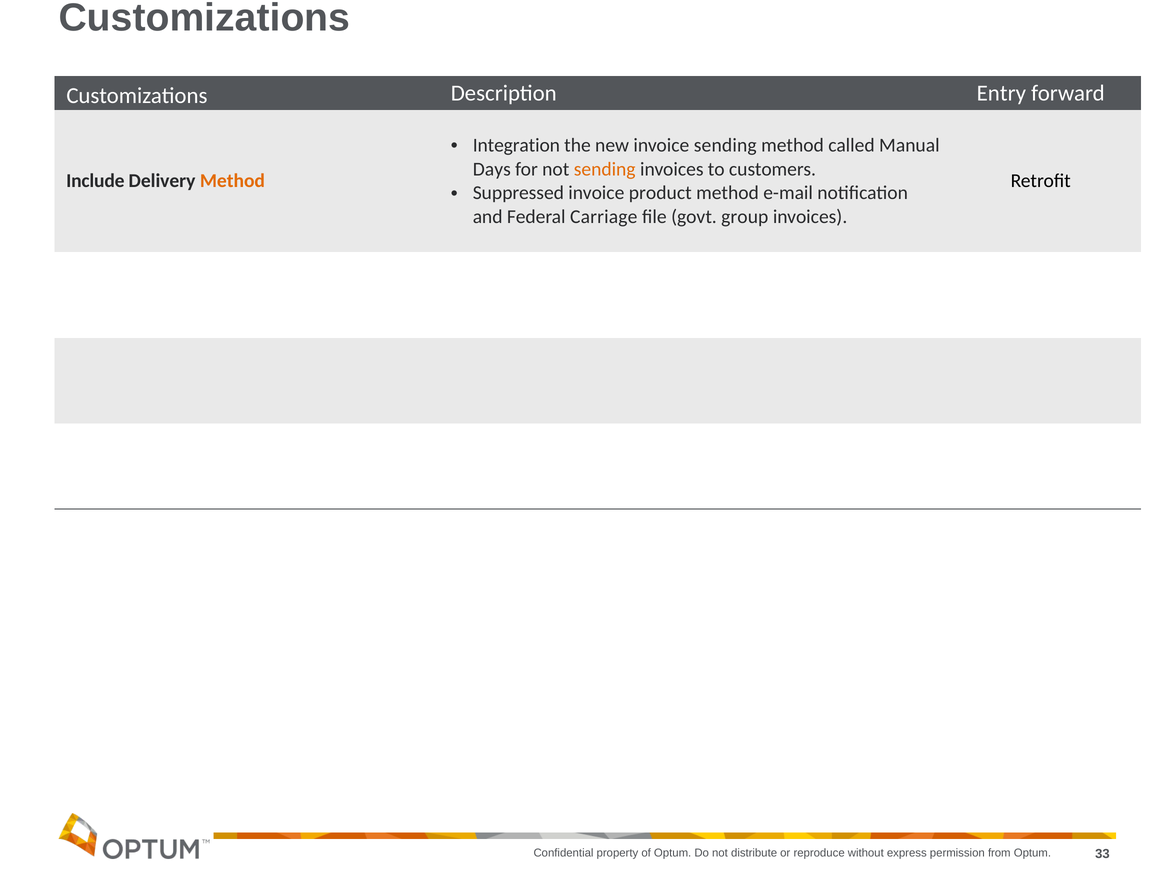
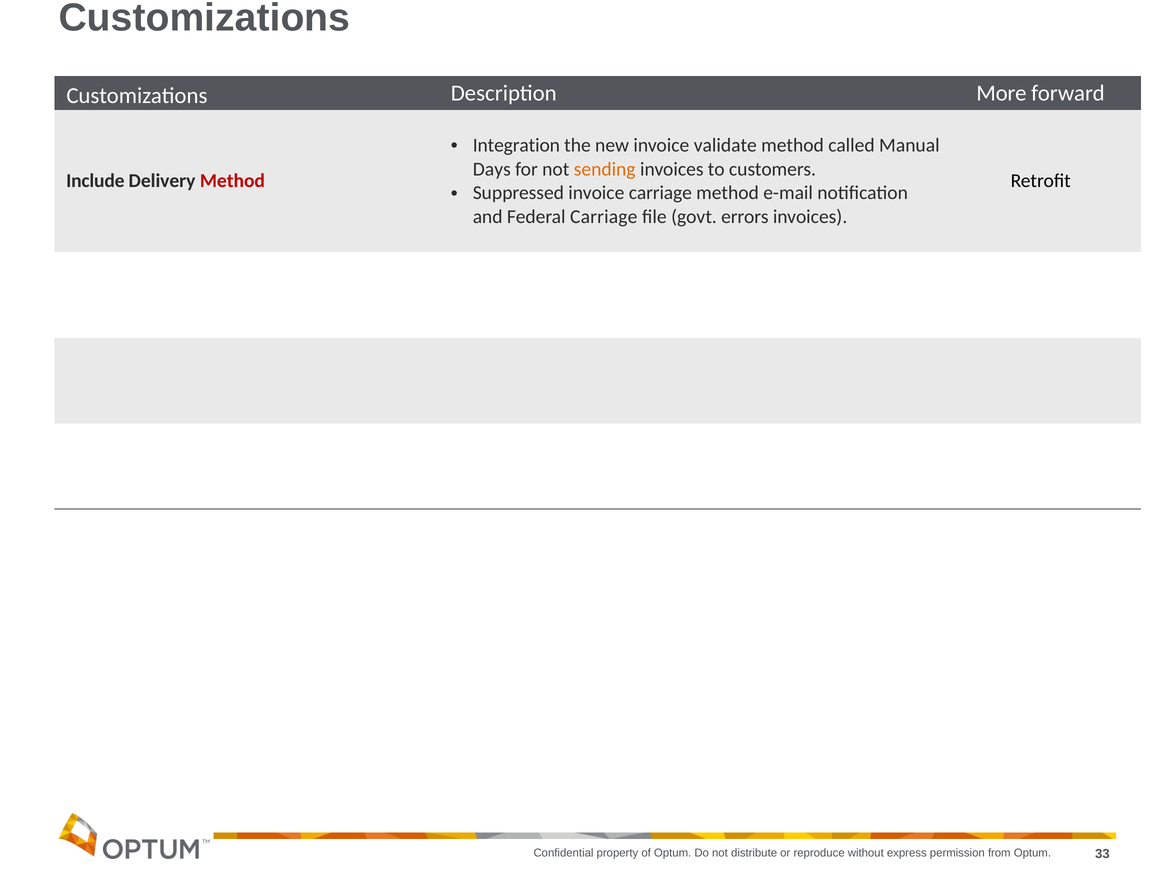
Entry: Entry -> More
invoice sending: sending -> validate
Method at (232, 181) colour: orange -> red
invoice product: product -> carriage
group: group -> errors
